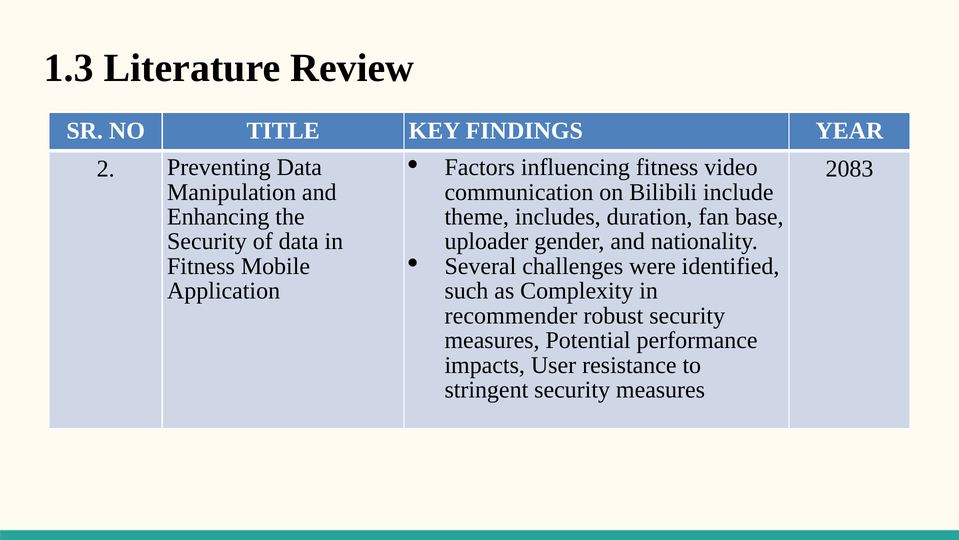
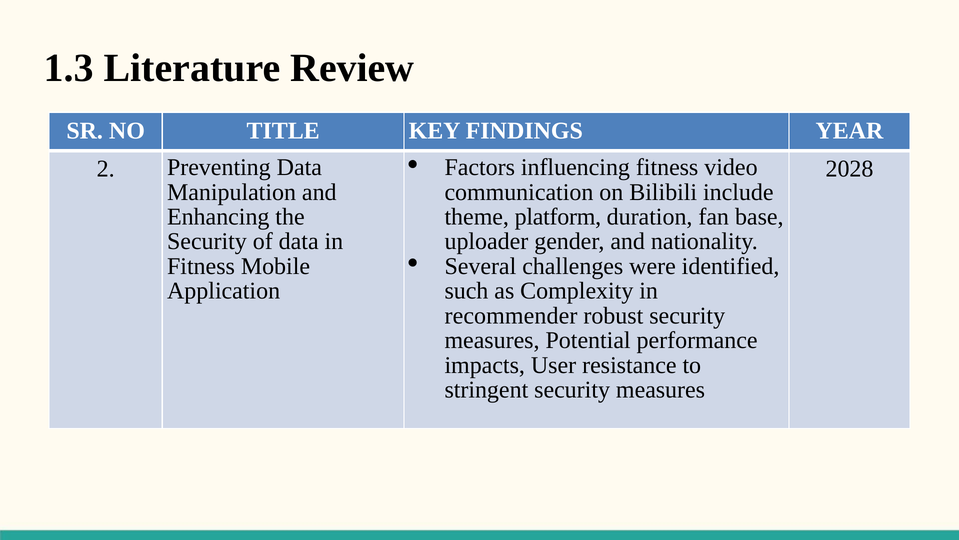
2083: 2083 -> 2028
includes: includes -> platform
